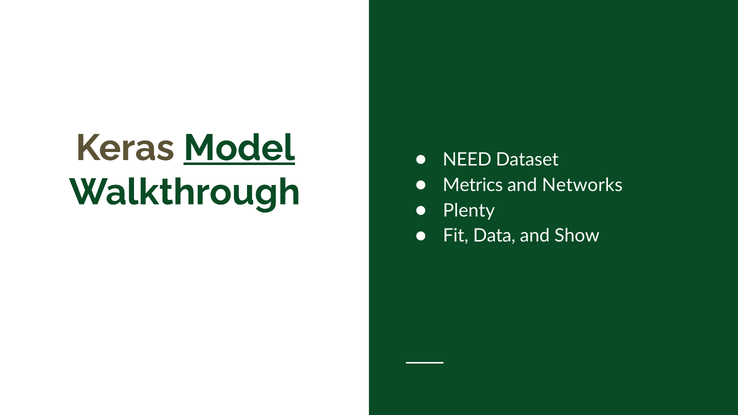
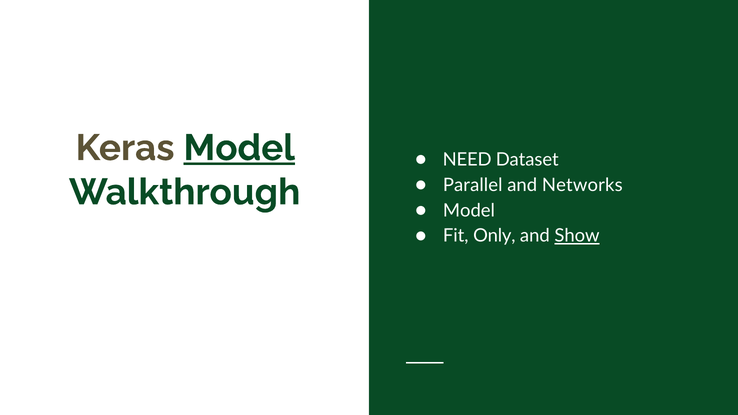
Metrics: Metrics -> Parallel
Plenty at (469, 210): Plenty -> Model
Data: Data -> Only
Show underline: none -> present
